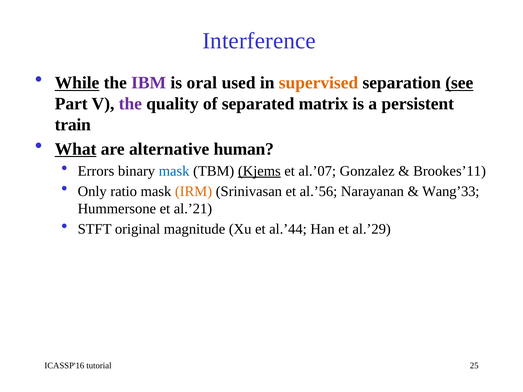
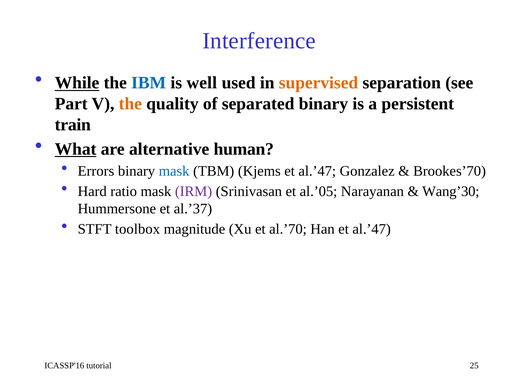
IBM colour: purple -> blue
oral: oral -> well
see underline: present -> none
the at (130, 104) colour: purple -> orange
separated matrix: matrix -> binary
Kjems underline: present -> none
al.’07 at (317, 171): al.’07 -> al.’47
Brookes’11: Brookes’11 -> Brookes’70
Only: Only -> Hard
IRM colour: orange -> purple
al.’56: al.’56 -> al.’05
Wang’33: Wang’33 -> Wang’30
al.’21: al.’21 -> al.’37
original: original -> toolbox
al.’44: al.’44 -> al.’70
Han et al.’29: al.’29 -> al.’47
